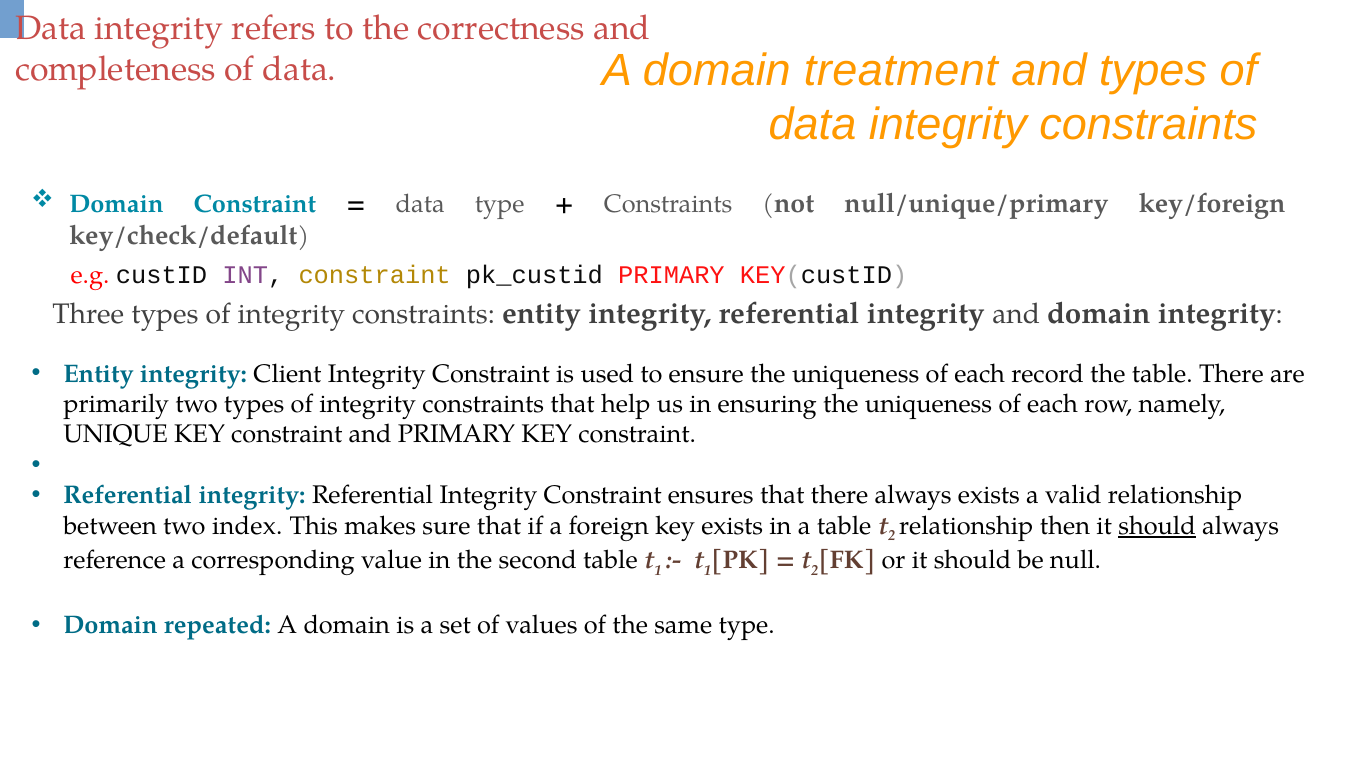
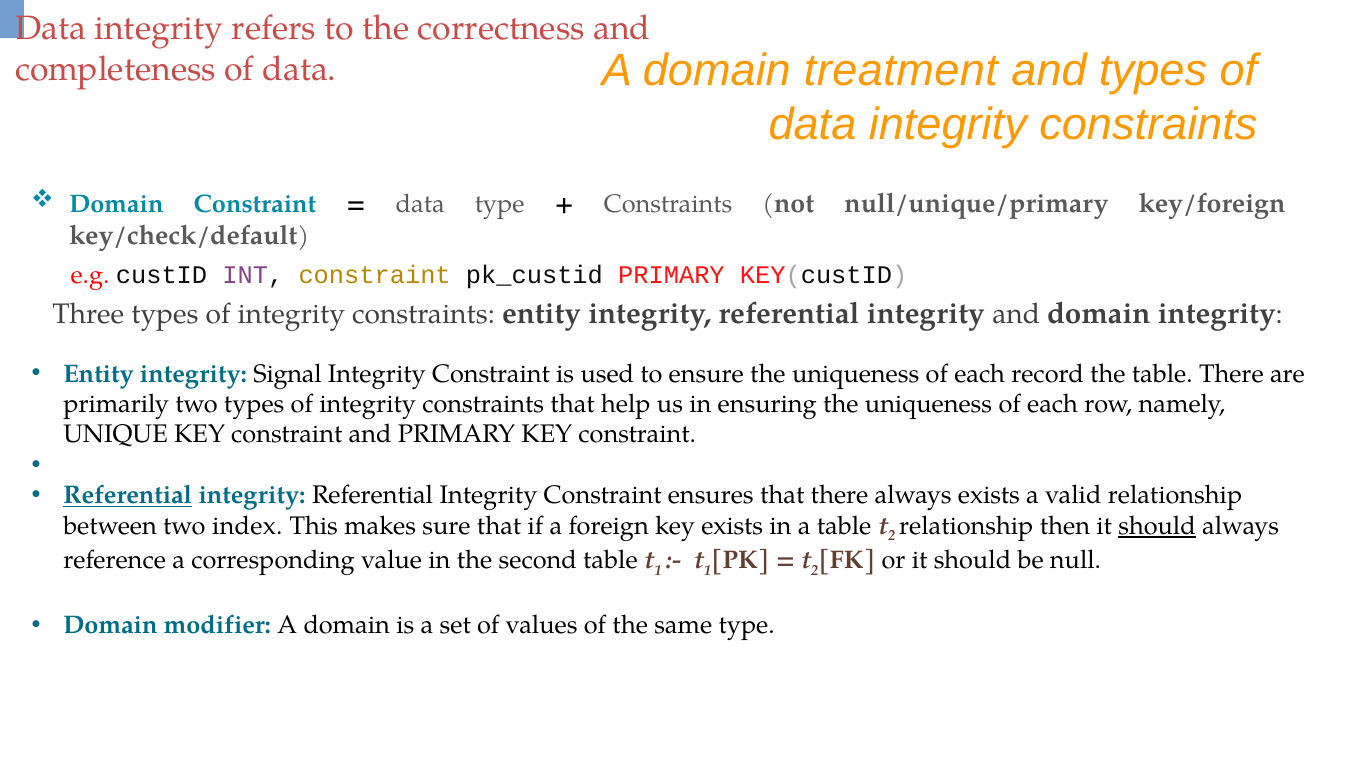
Client: Client -> Signal
Referential at (128, 496) underline: none -> present
repeated: repeated -> modifier
